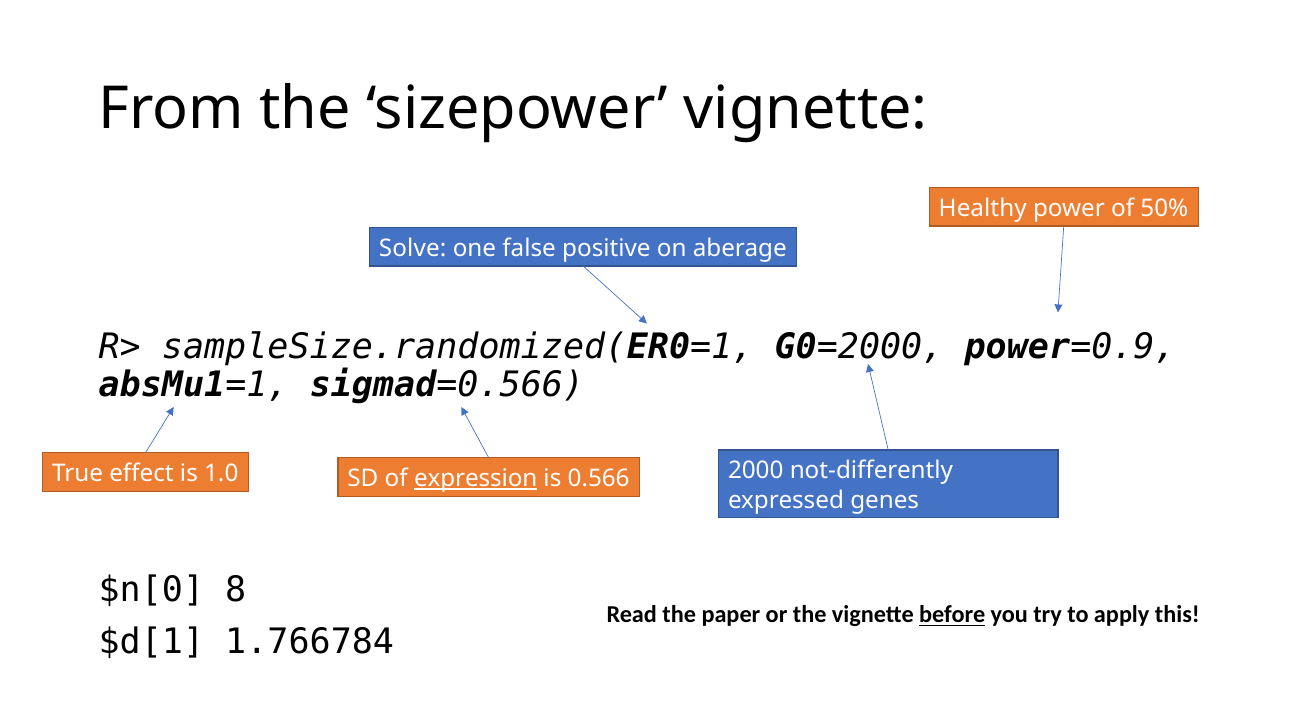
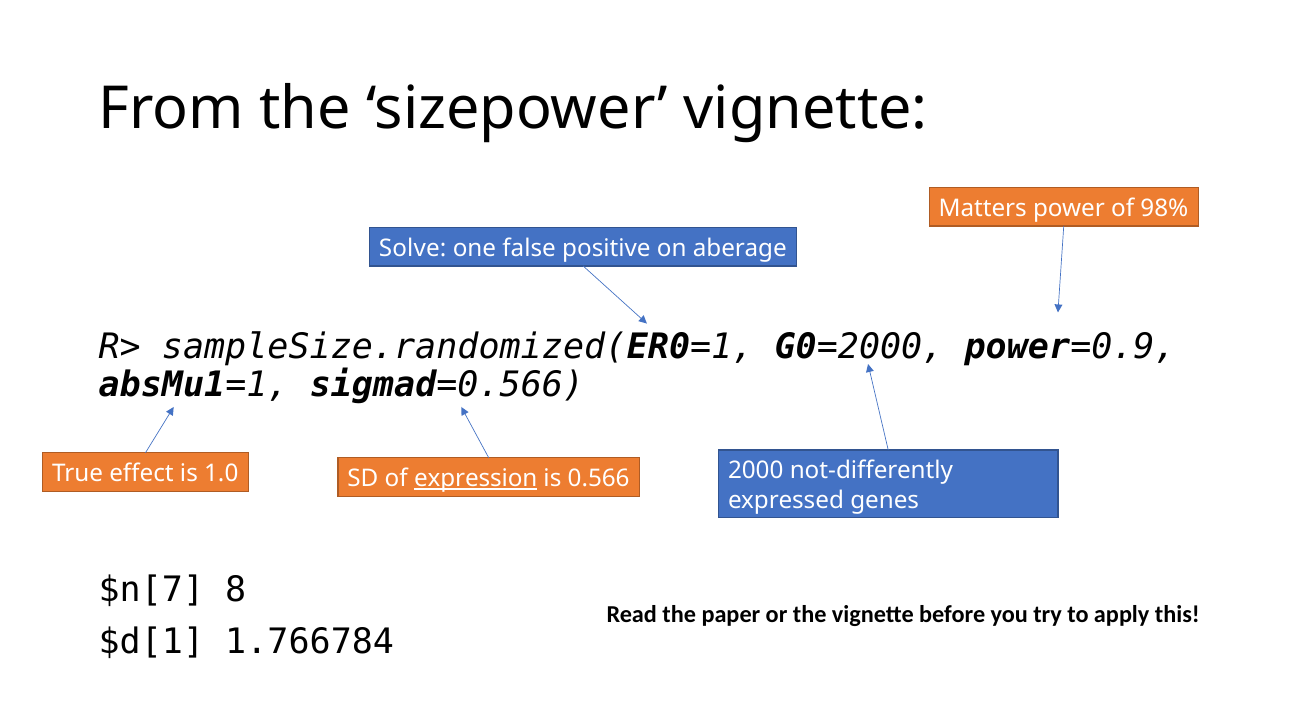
Healthy: Healthy -> Matters
50%: 50% -> 98%
$n[0: $n[0 -> $n[7
before underline: present -> none
